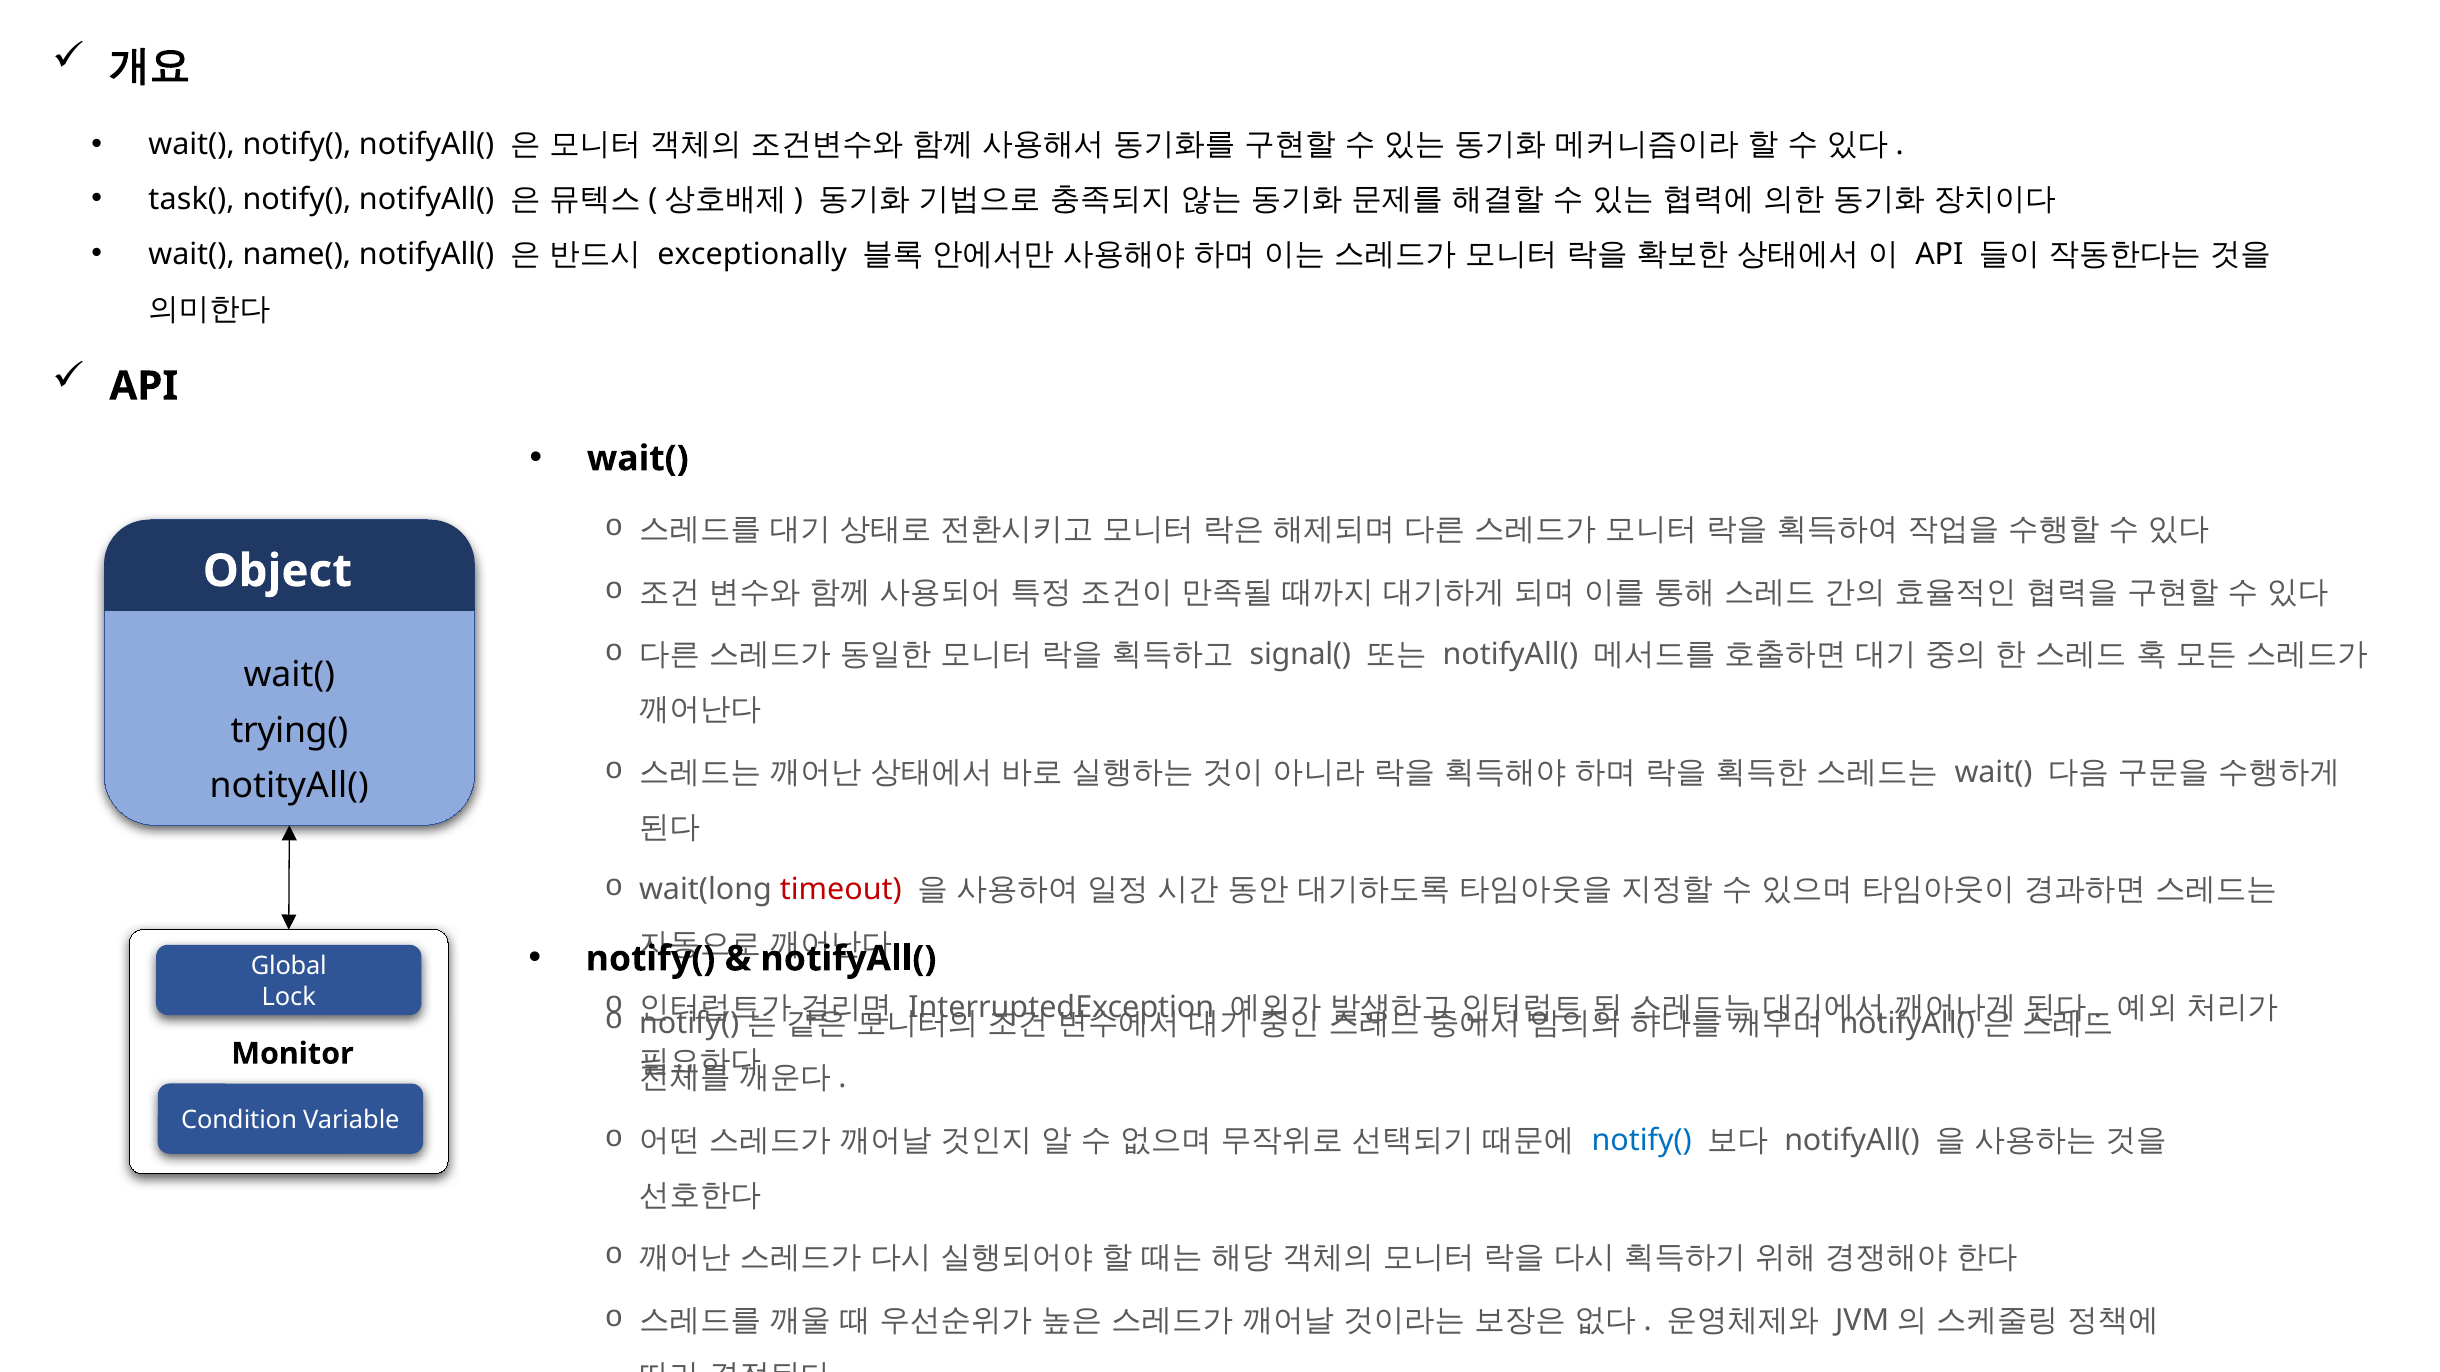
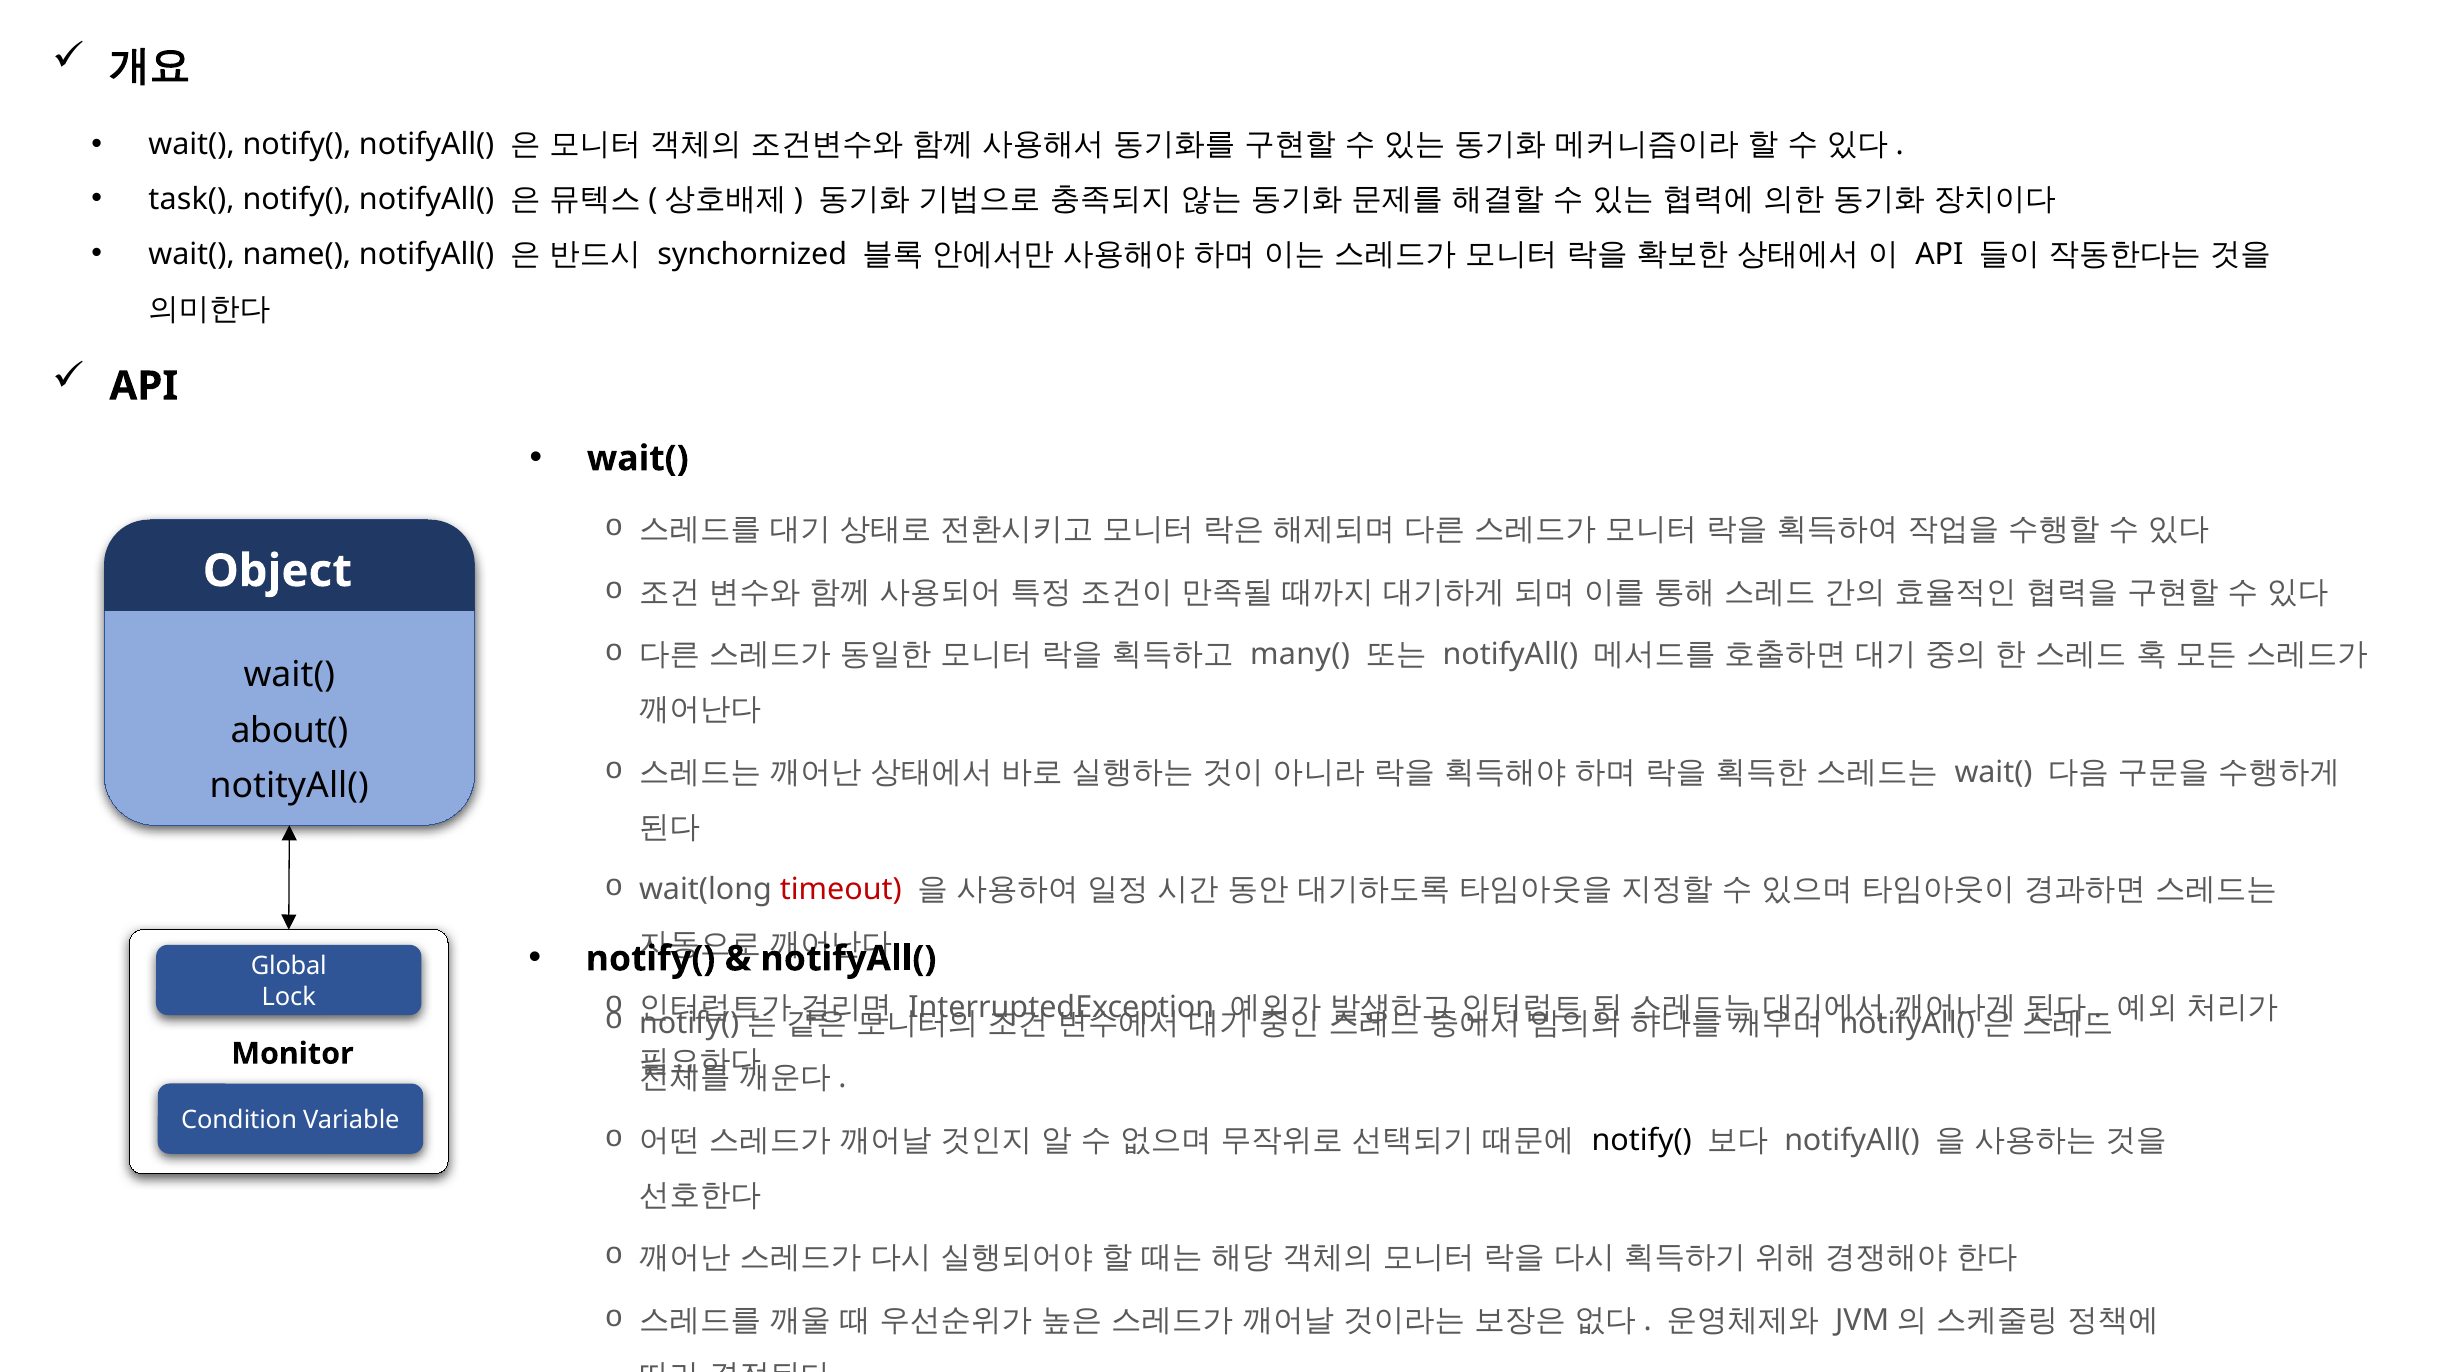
exceptionally: exceptionally -> synchornized
signal(: signal( -> many(
trying(: trying( -> about(
notify( at (1642, 1141) colour: blue -> black
